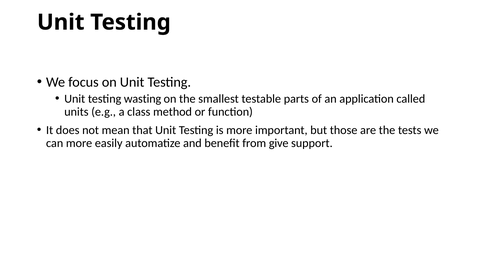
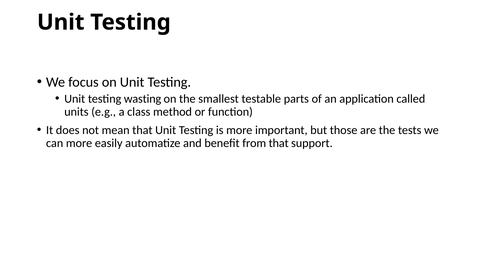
from give: give -> that
